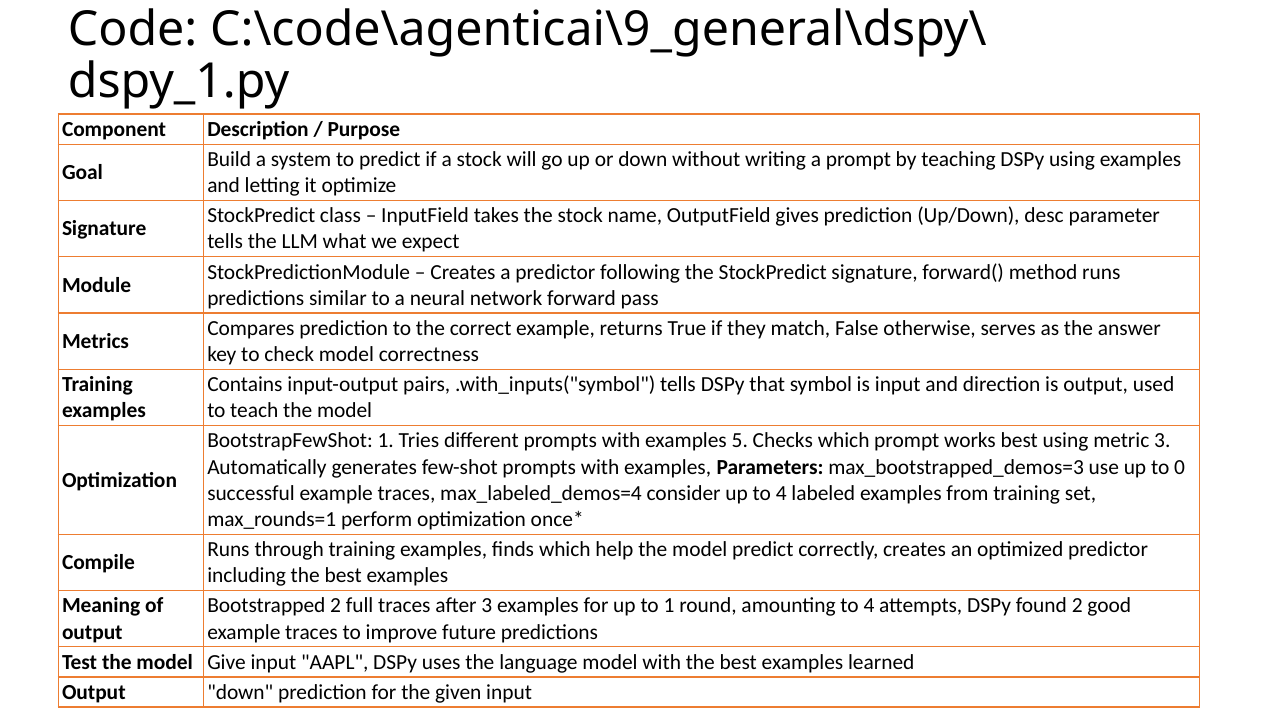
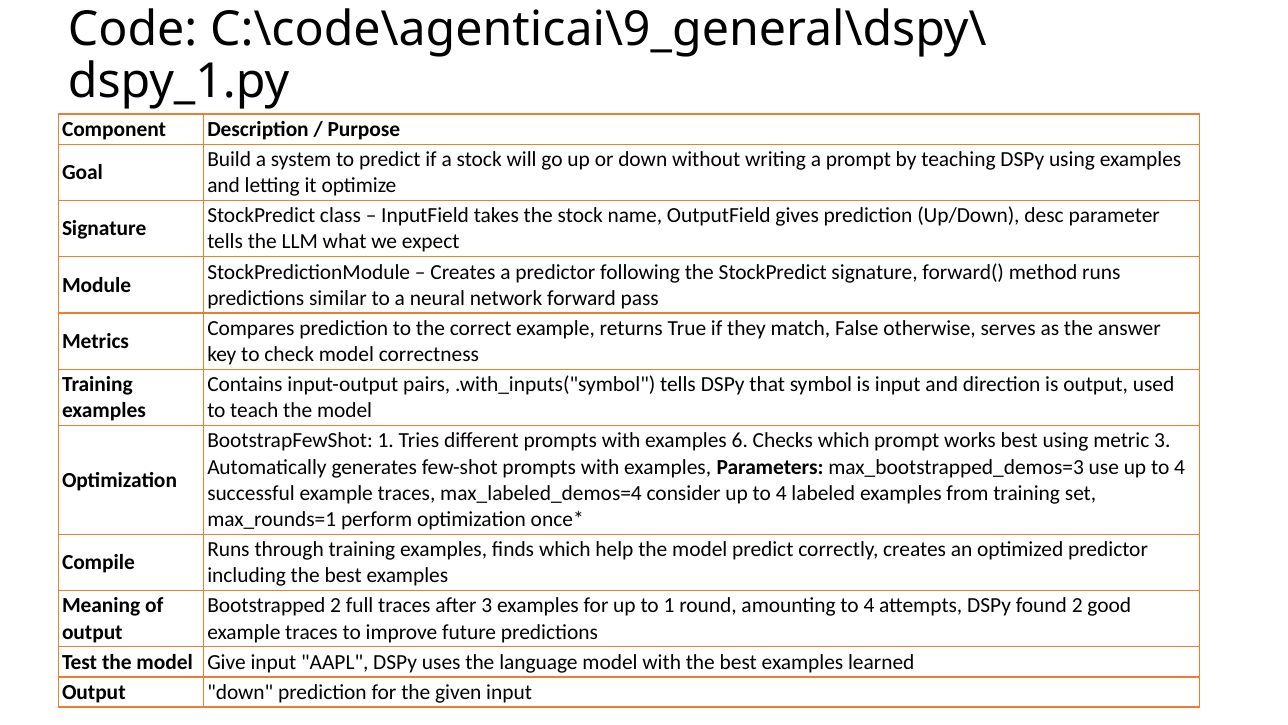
5: 5 -> 6
use up to 0: 0 -> 4
